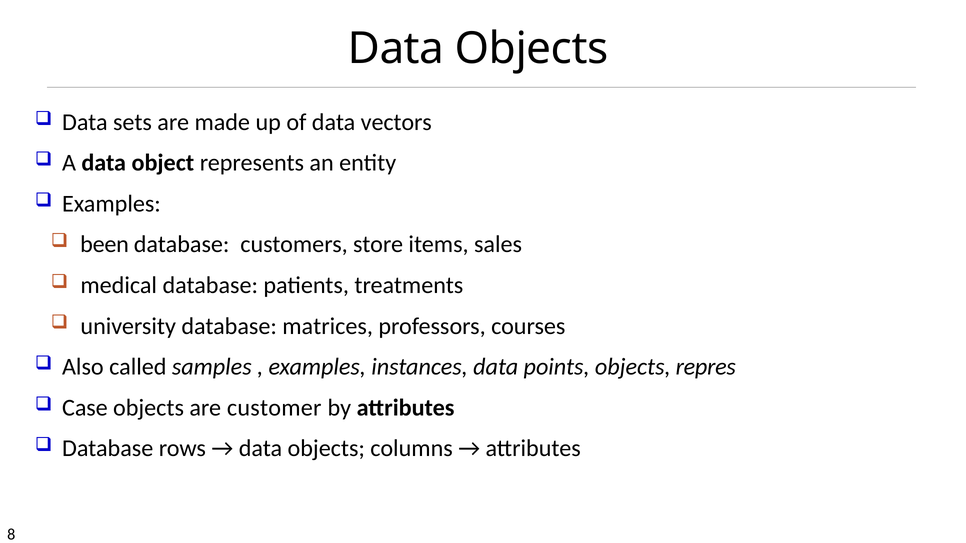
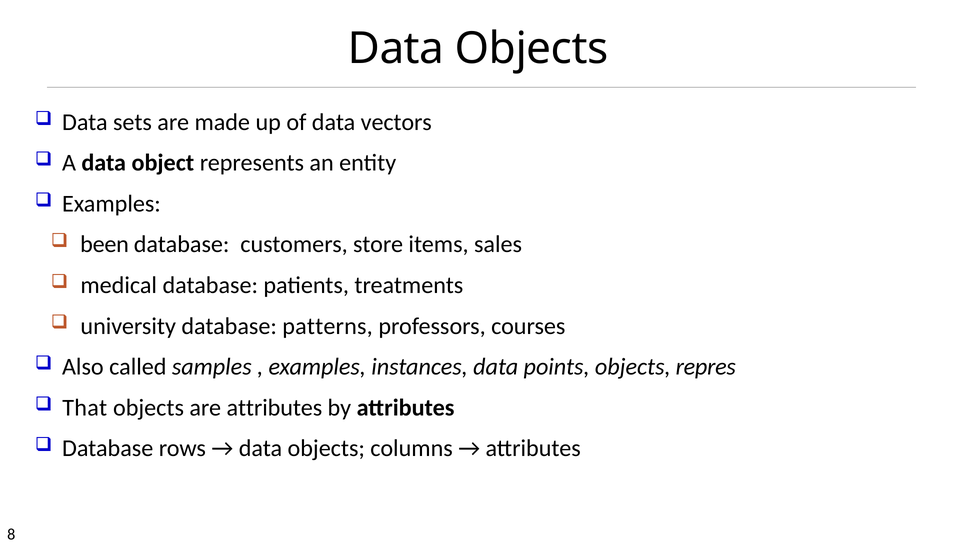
matrices: matrices -> patterns
Case: Case -> That
are customer: customer -> attributes
